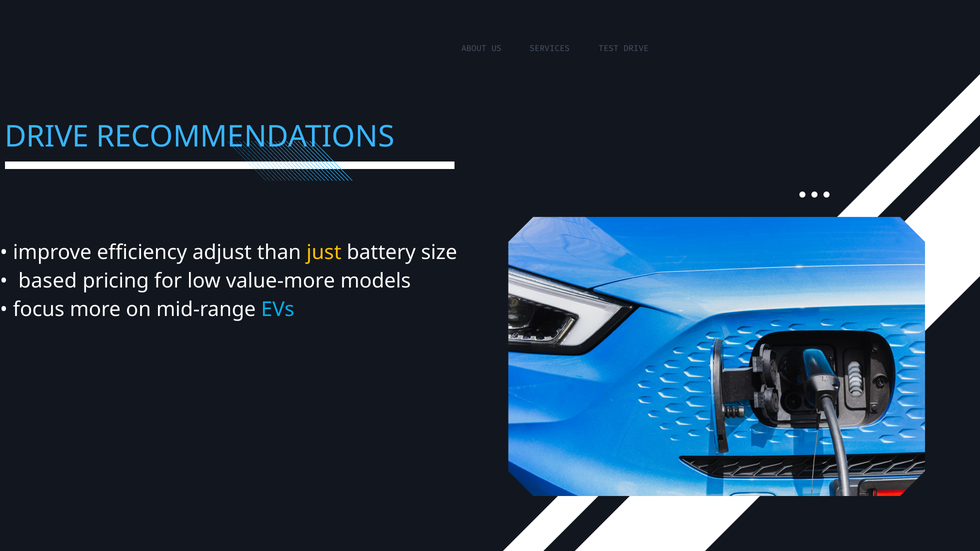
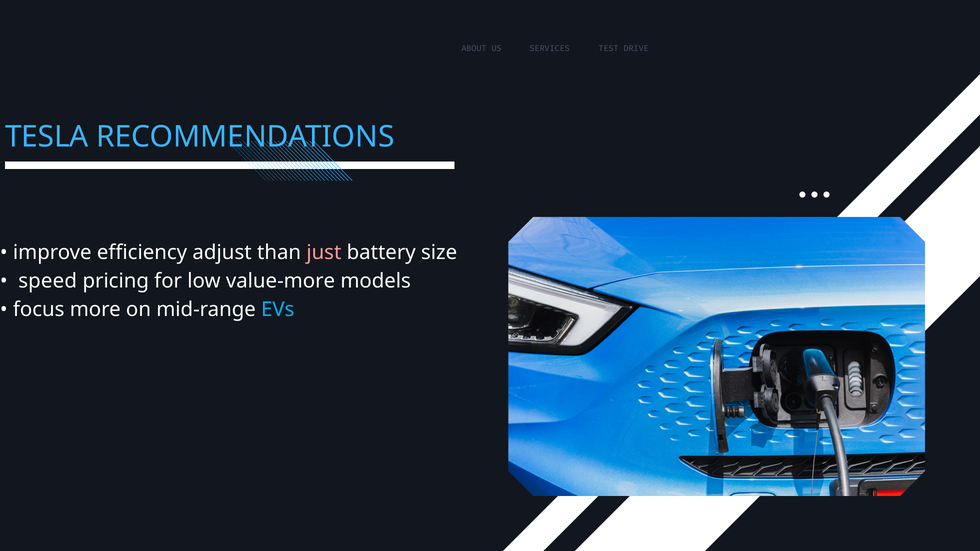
DRIVE at (47, 137): DRIVE -> TESLA
just colour: yellow -> pink
based: based -> speed
